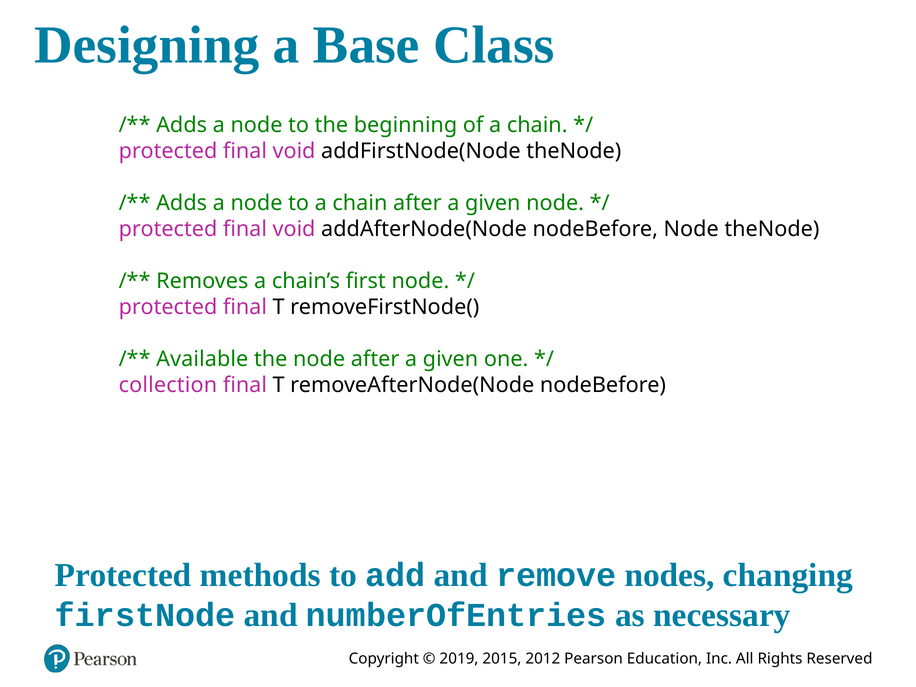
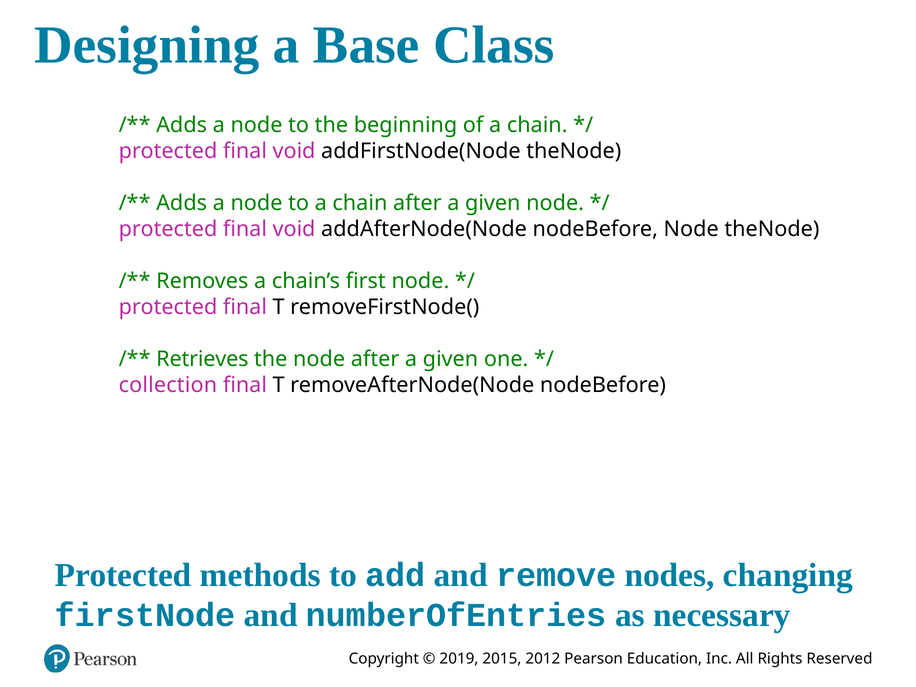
Available: Available -> Retrieves
